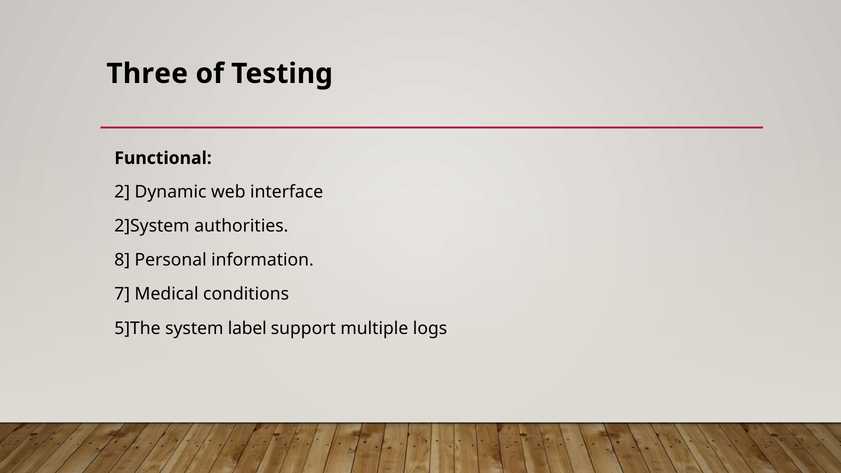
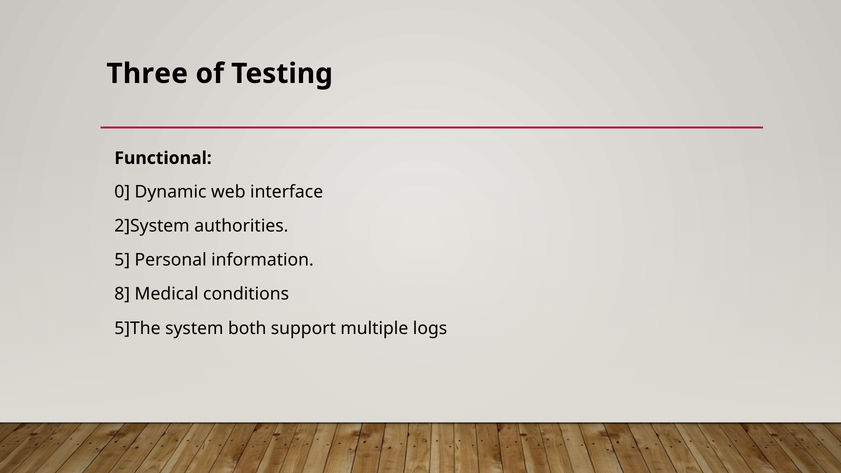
2: 2 -> 0
8: 8 -> 5
7: 7 -> 8
label: label -> both
